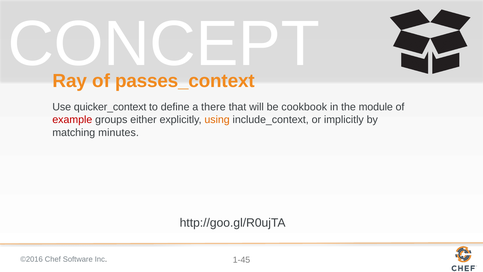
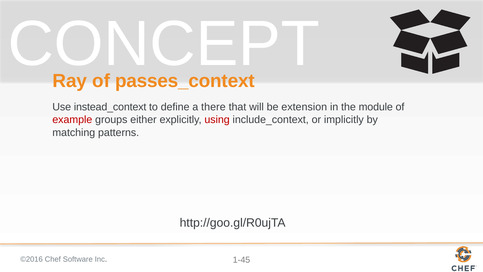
quicker_context: quicker_context -> instead_context
cookbook: cookbook -> extension
using colour: orange -> red
minutes: minutes -> patterns
